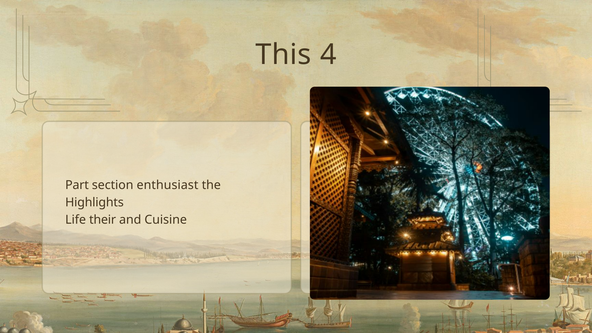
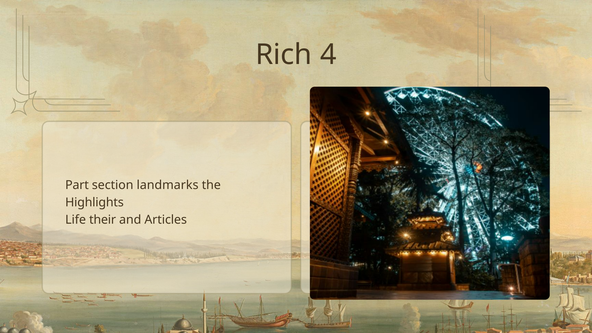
This: This -> Rich
enthusiast: enthusiast -> landmarks
Cuisine: Cuisine -> Articles
